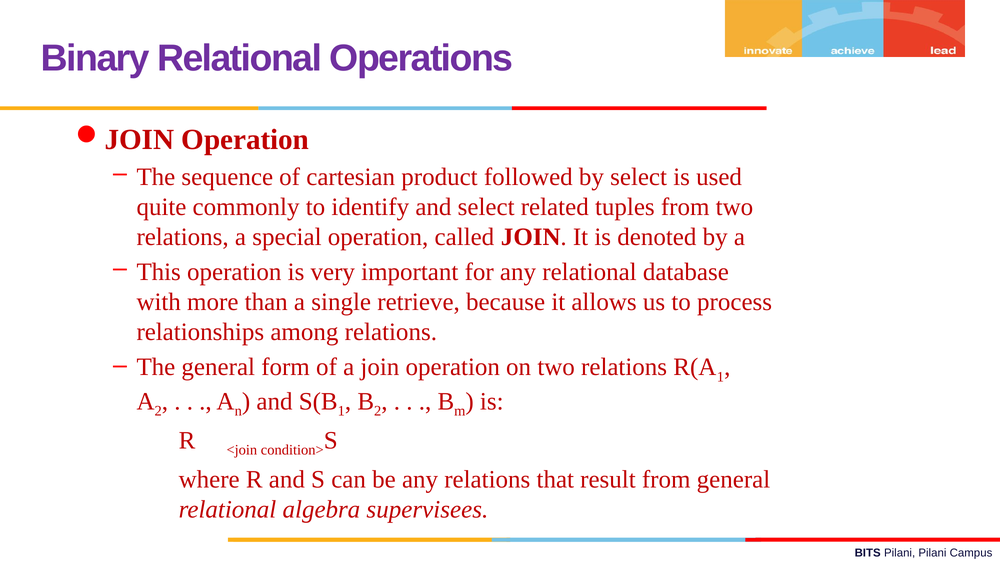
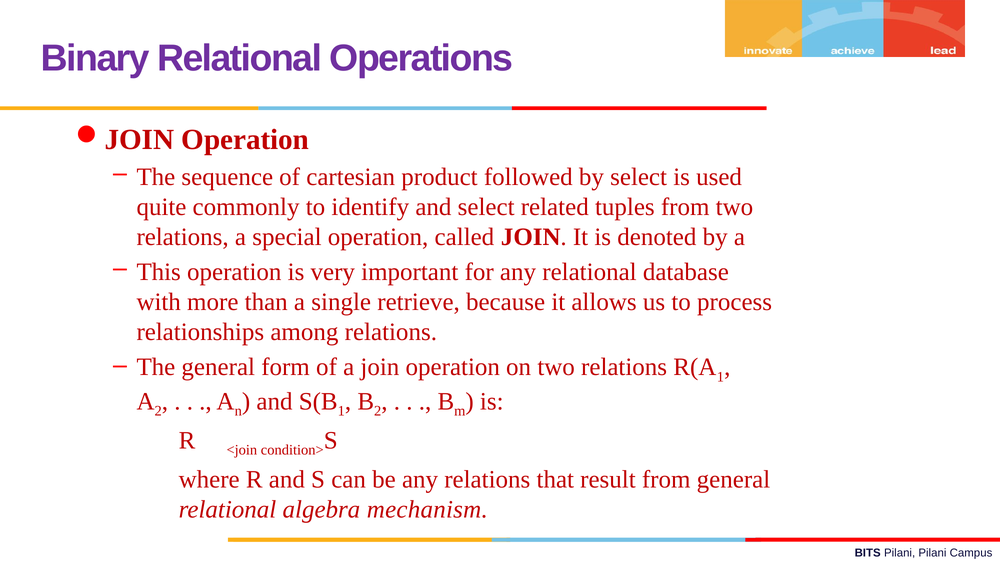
supervisees: supervisees -> mechanism
